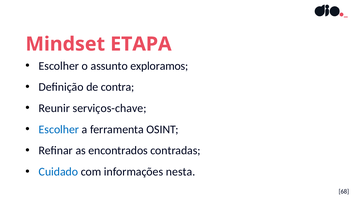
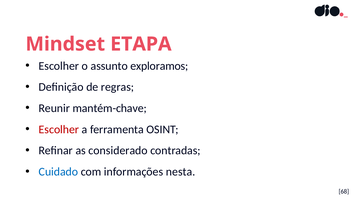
contra: contra -> regras
serviços-chave: serviços-chave -> mantém-chave
Escolher at (59, 129) colour: blue -> red
encontrados: encontrados -> considerado
